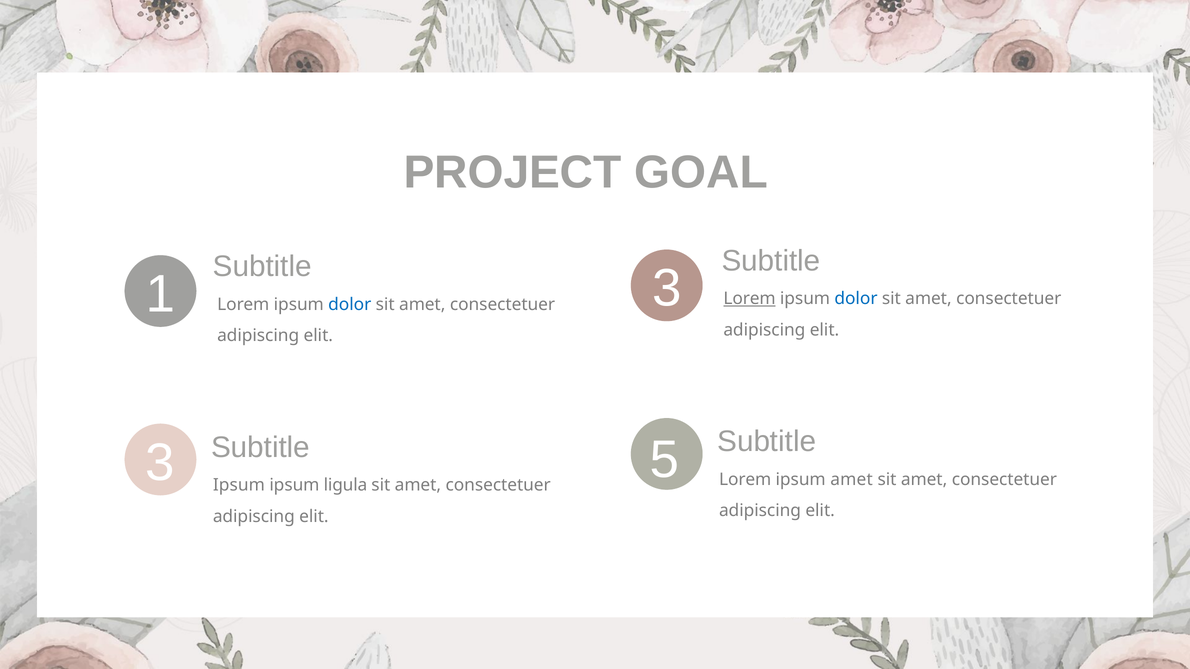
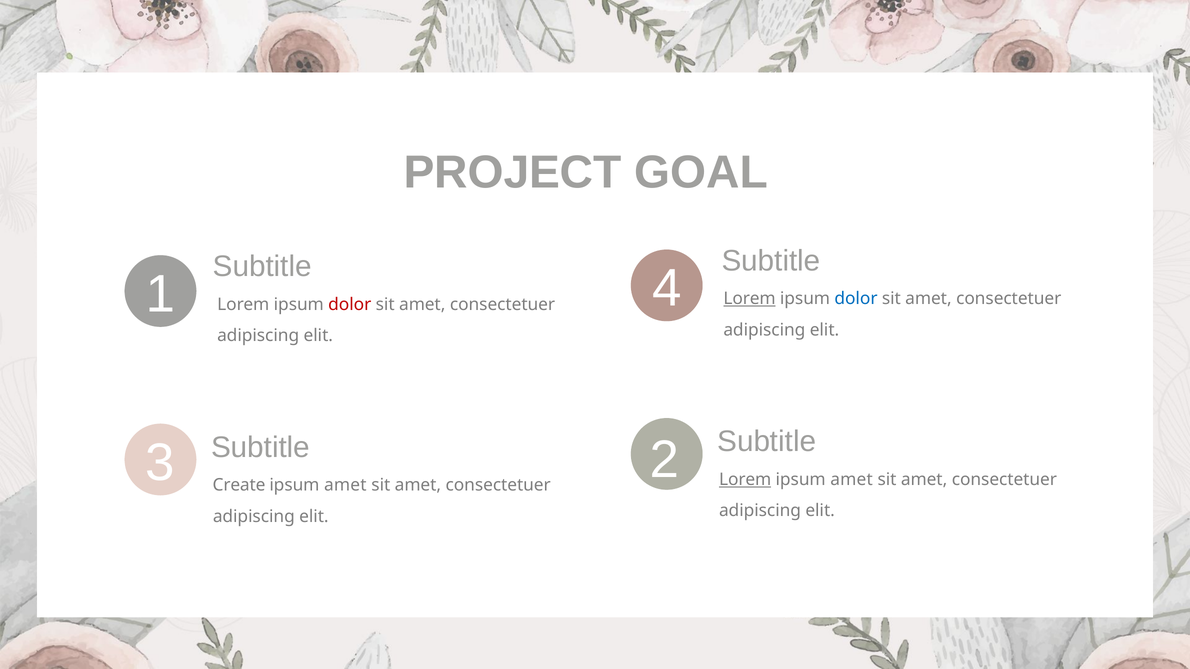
1 3: 3 -> 4
dolor at (350, 305) colour: blue -> red
5: 5 -> 2
Lorem at (745, 480) underline: none -> present
Ipsum at (239, 486): Ipsum -> Create
ligula at (345, 486): ligula -> amet
